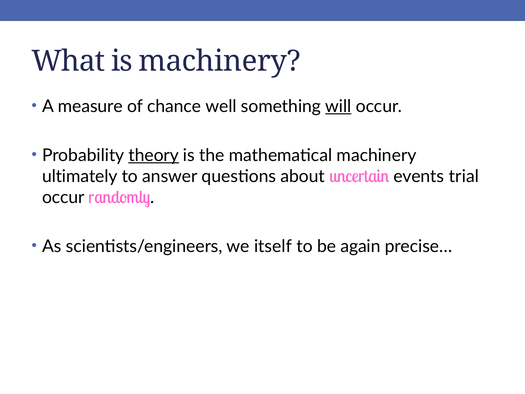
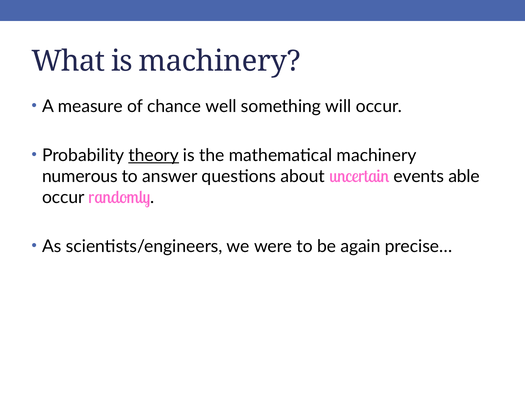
will underline: present -> none
ultimately: ultimately -> numerous
trial: trial -> able
itself: itself -> were
